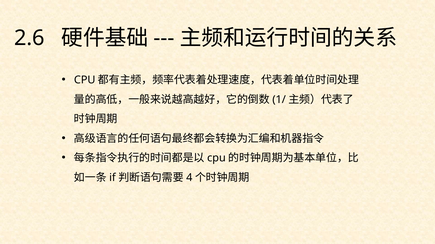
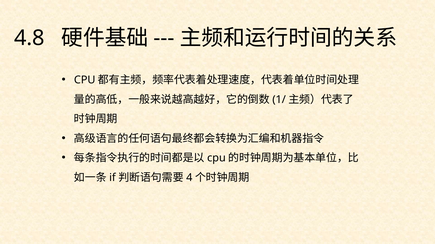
2.6: 2.6 -> 4.8
